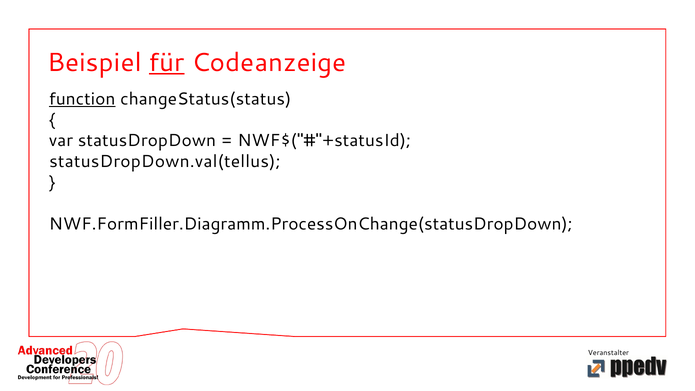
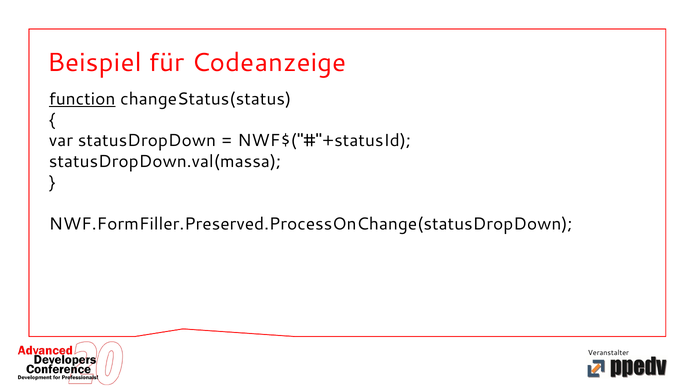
für underline: present -> none
statusDropDown.val(tellus: statusDropDown.val(tellus -> statusDropDown.val(massa
NWF.FormFiller.Diagramm.ProcessOnChange(statusDropDown: NWF.FormFiller.Diagramm.ProcessOnChange(statusDropDown -> NWF.FormFiller.Preserved.ProcessOnChange(statusDropDown
